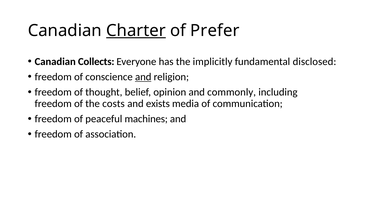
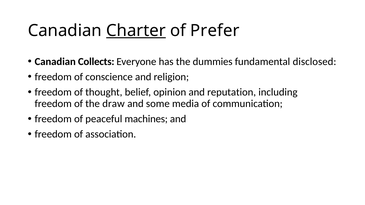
implicitly: implicitly -> dummies
and at (143, 77) underline: present -> none
commonly: commonly -> reputation
costs: costs -> draw
exists: exists -> some
